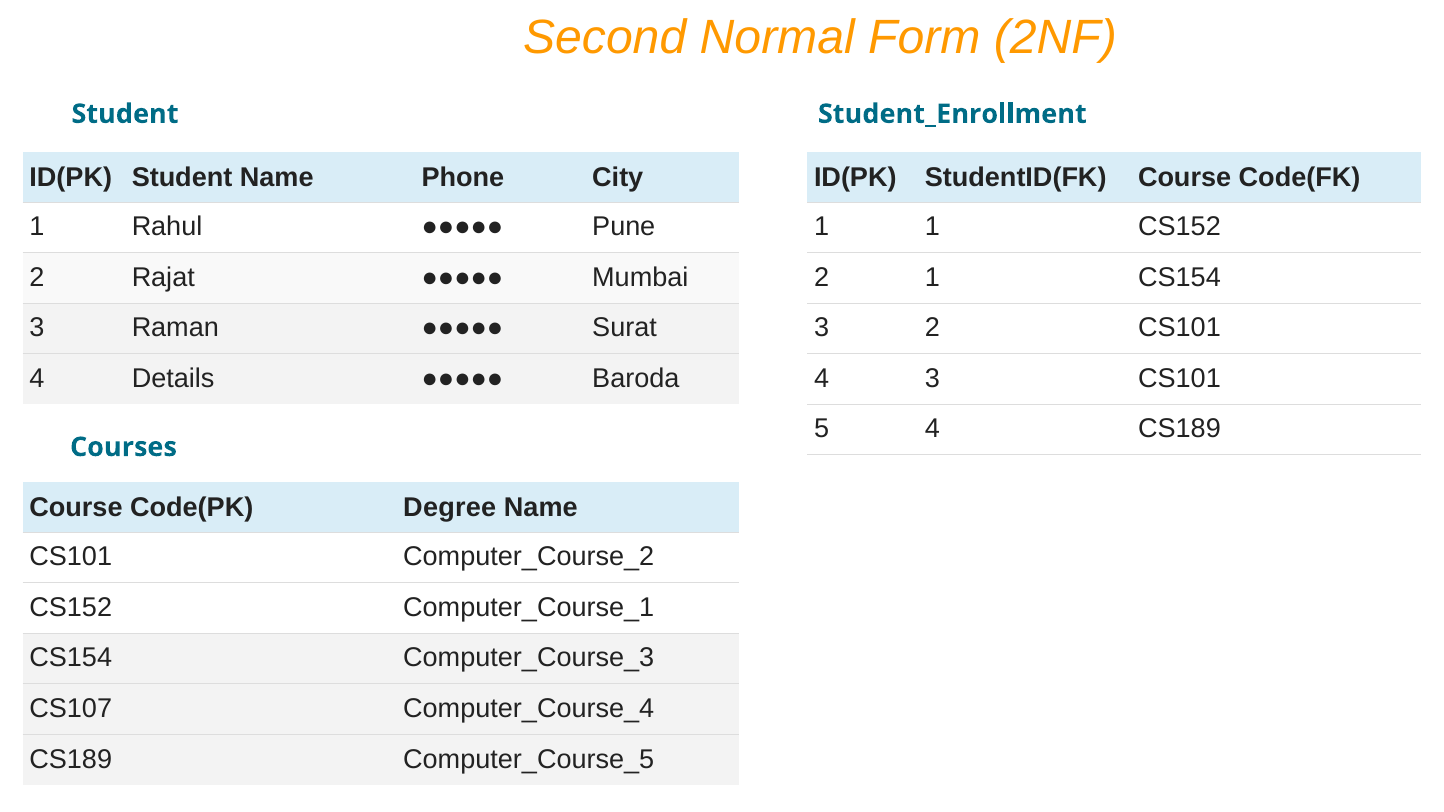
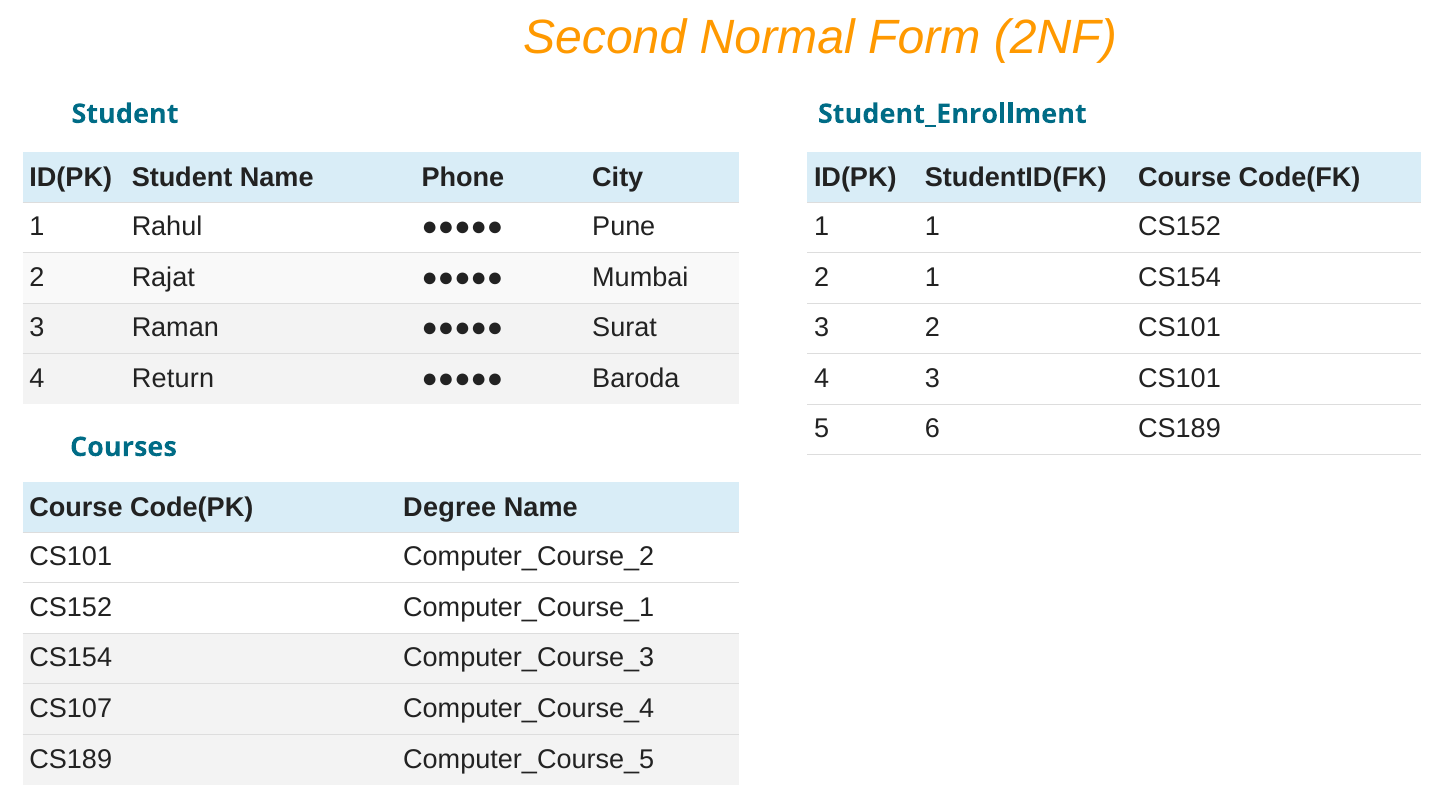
Details: Details -> Return
5 4: 4 -> 6
